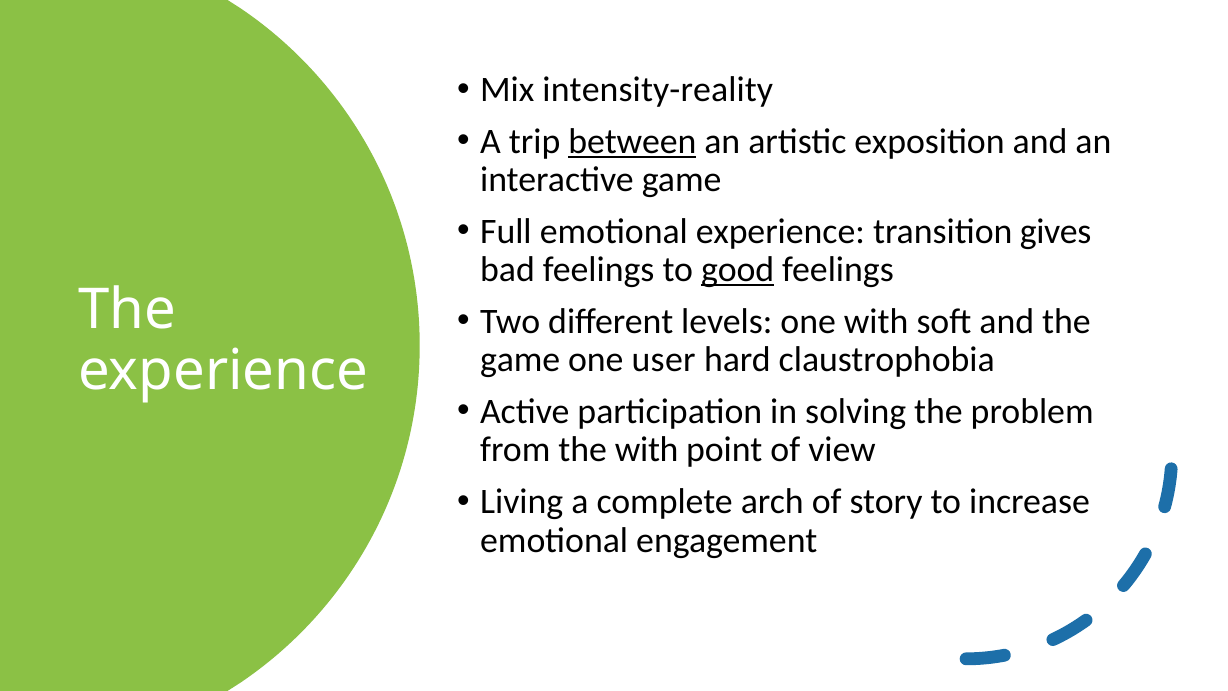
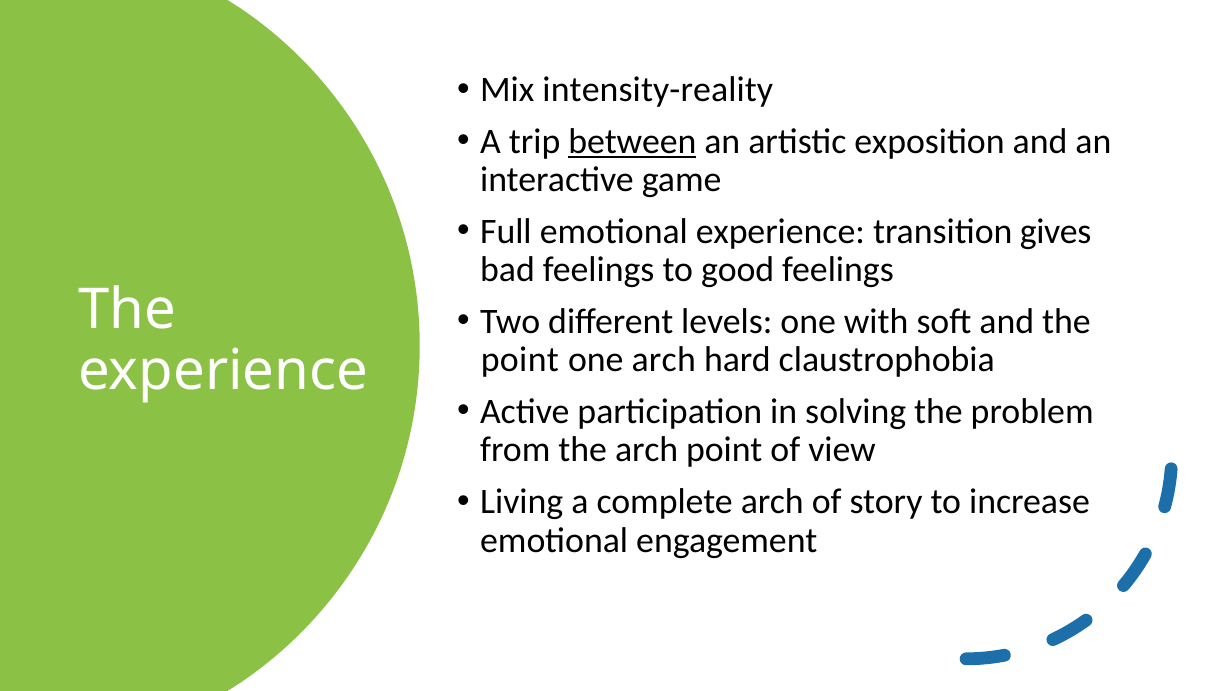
good underline: present -> none
game at (520, 360): game -> point
one user: user -> arch
the with: with -> arch
